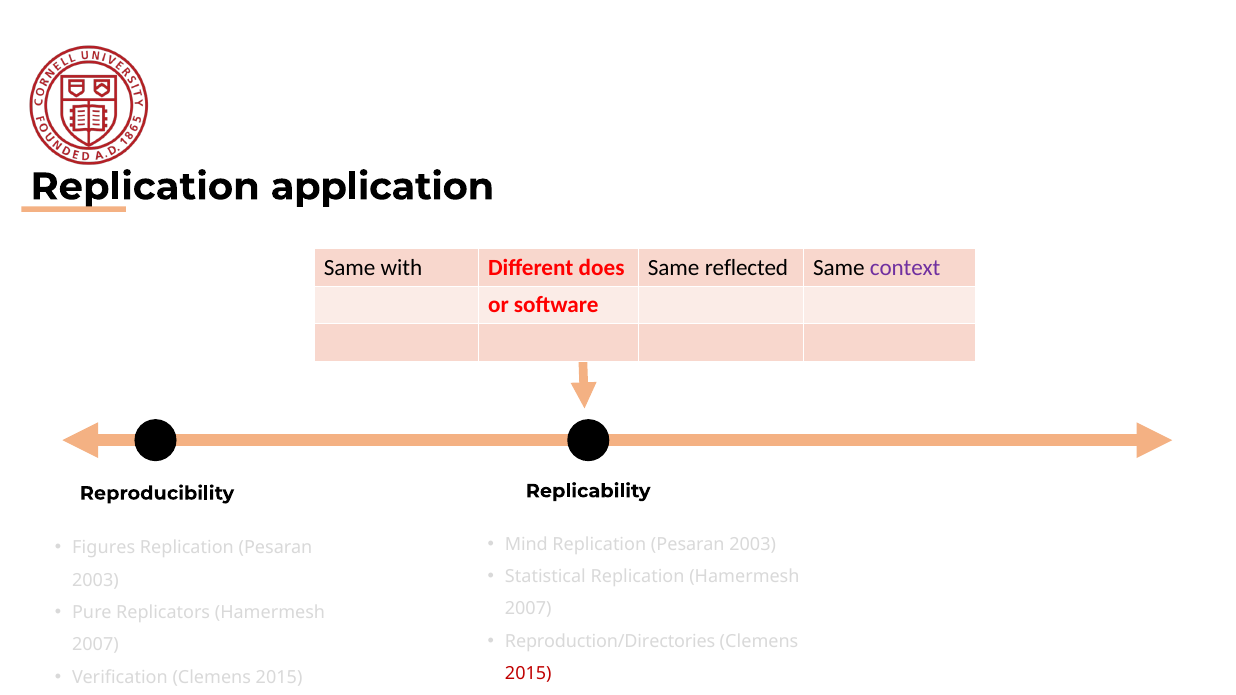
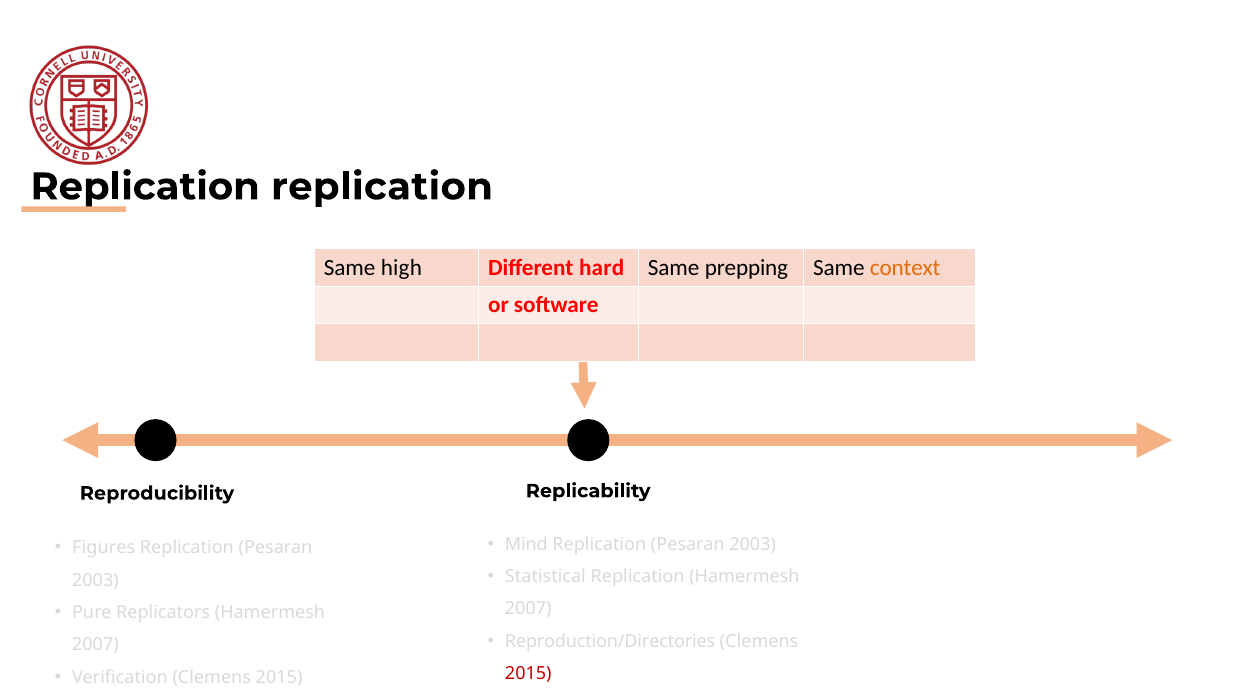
Replication application: application -> replication
with: with -> high
does: does -> hard
reflected: reflected -> prepping
context colour: purple -> orange
